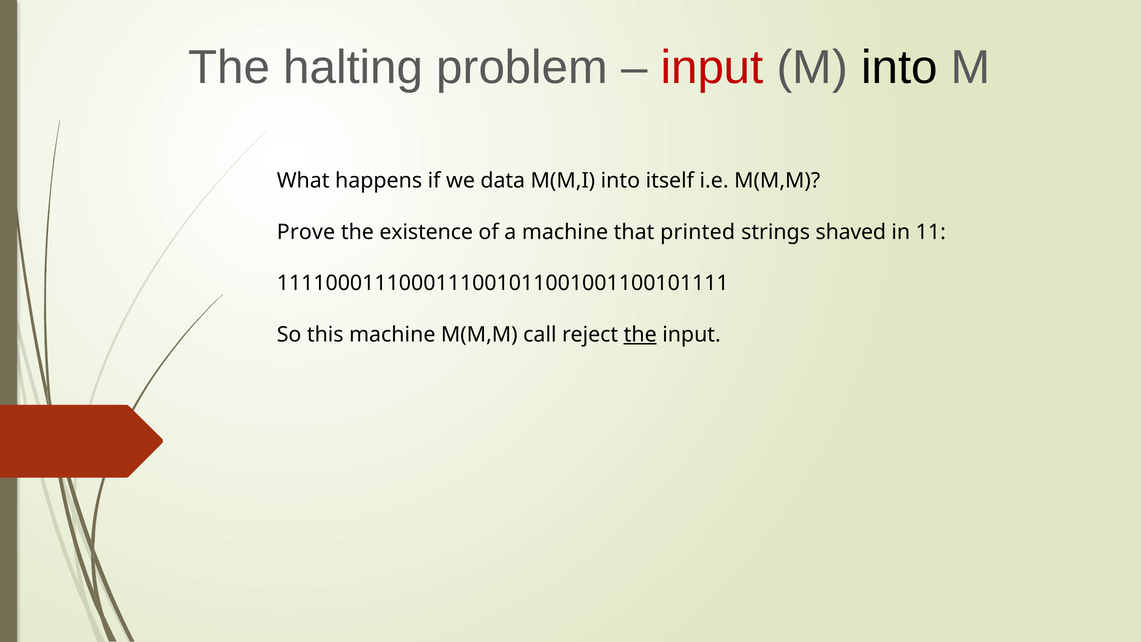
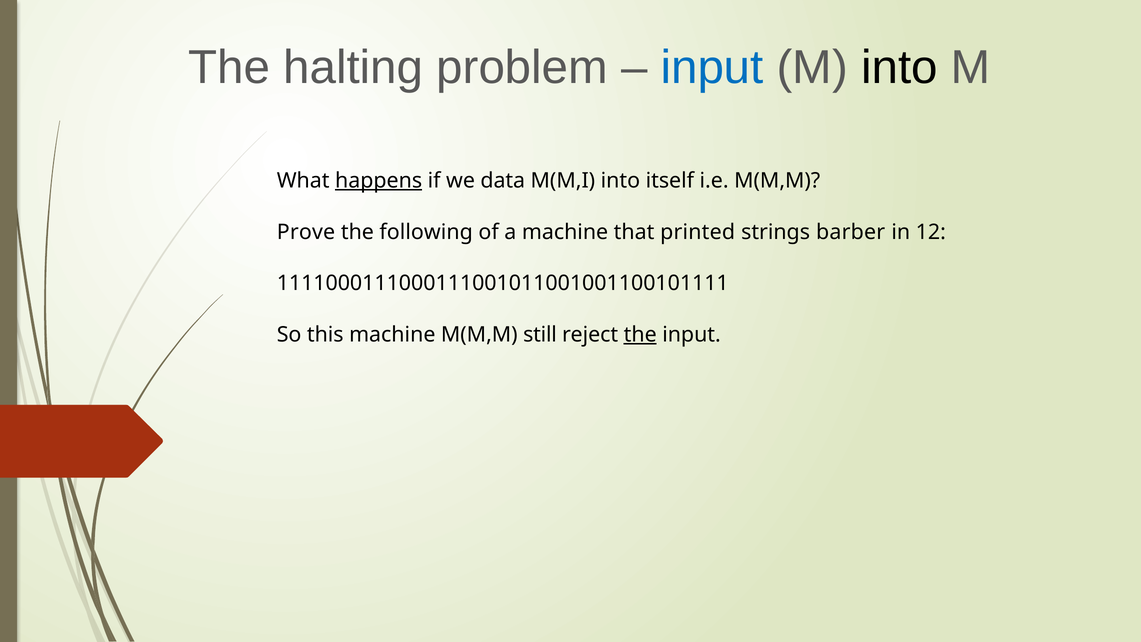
input at (712, 68) colour: red -> blue
happens underline: none -> present
existence: existence -> following
shaved: shaved -> barber
11: 11 -> 12
call: call -> still
